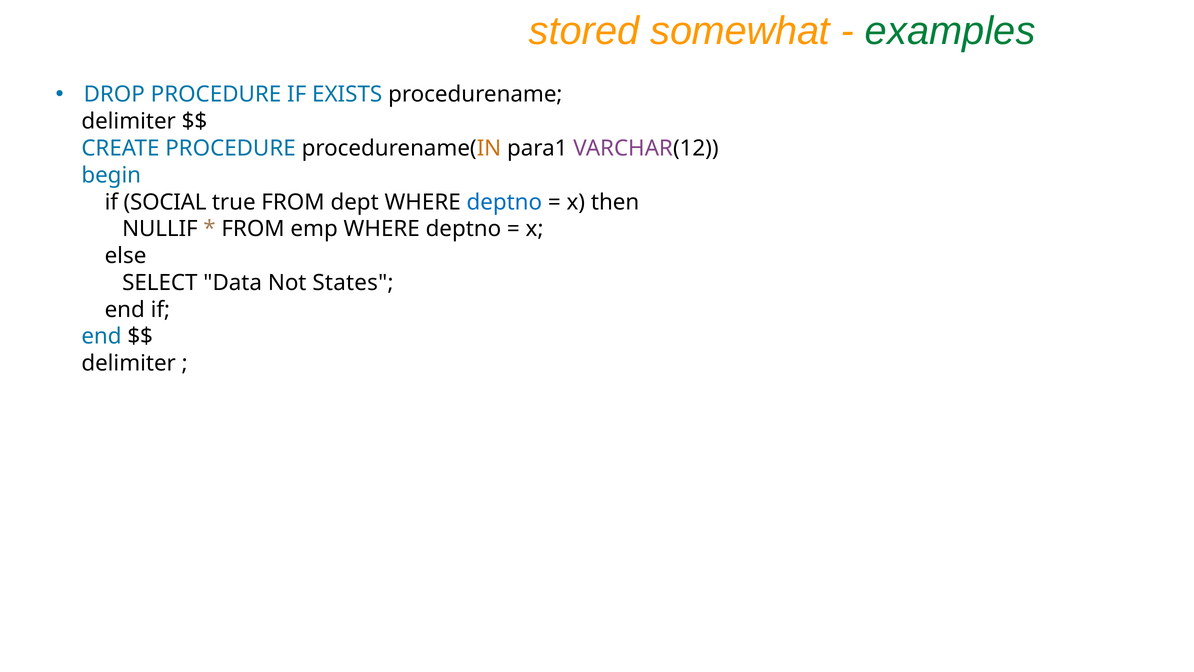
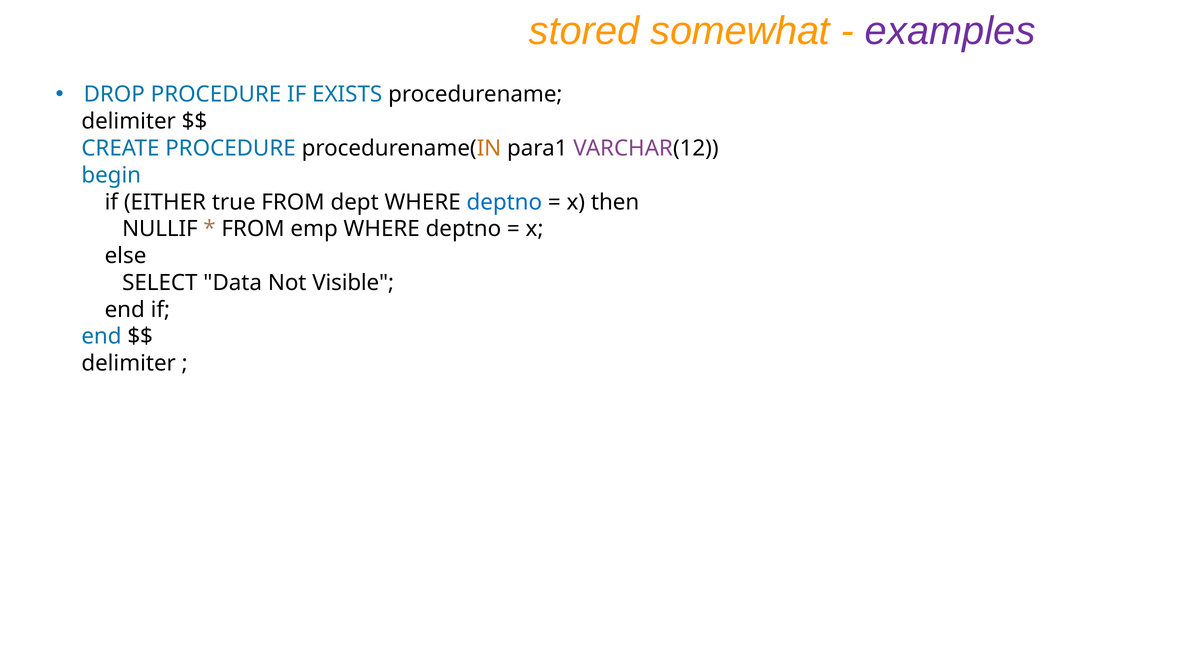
examples colour: green -> purple
SOCIAL: SOCIAL -> EITHER
States: States -> Visible
